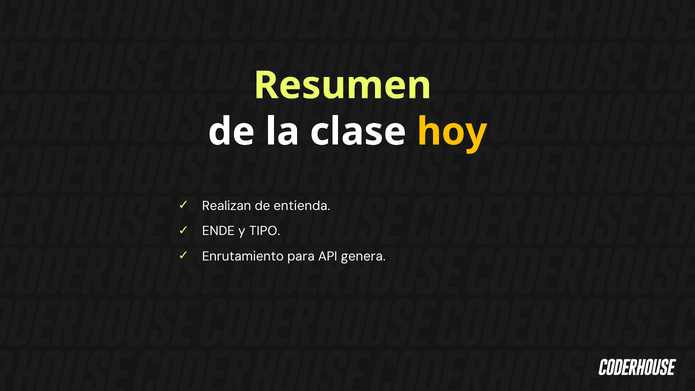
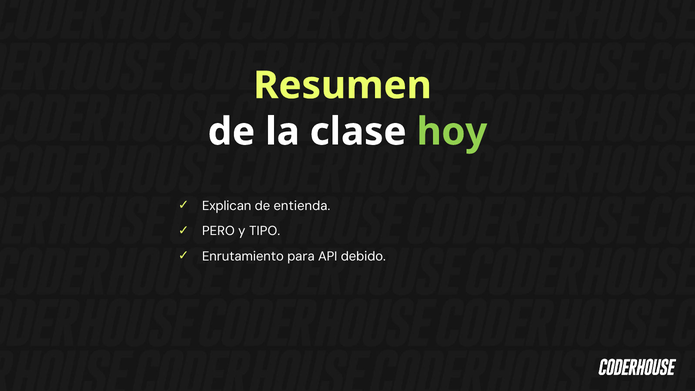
hoy colour: yellow -> light green
Realizan: Realizan -> Explican
ENDE: ENDE -> PERO
genera: genera -> debido
